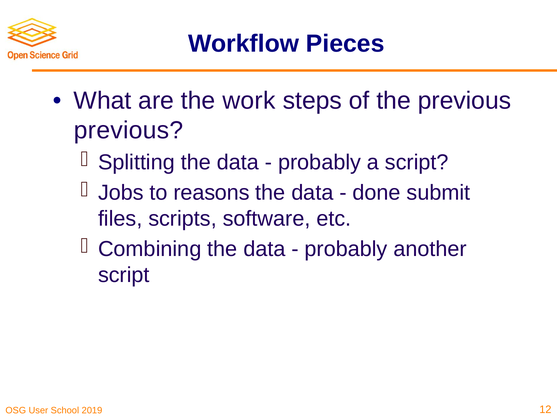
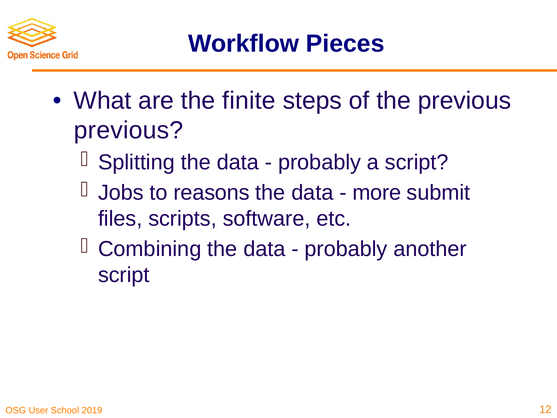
work: work -> finite
done: done -> more
